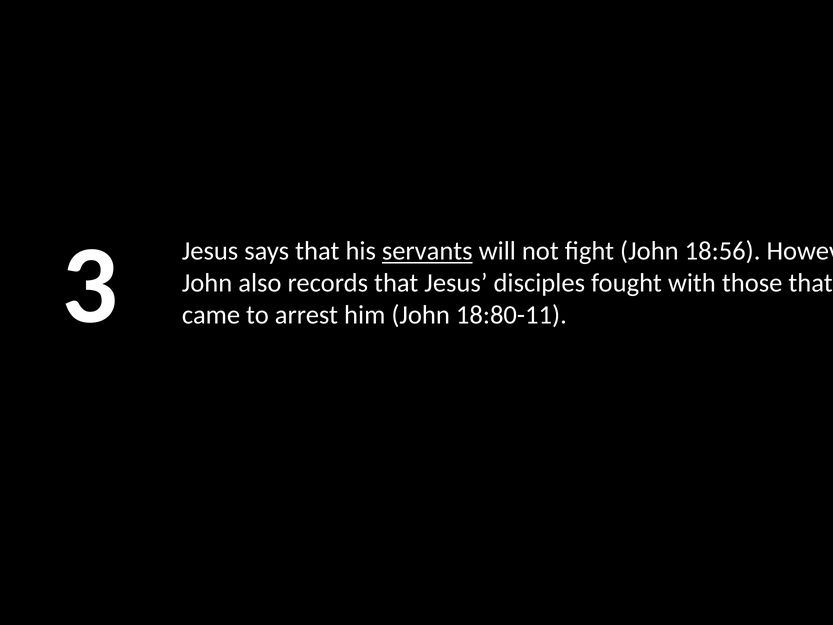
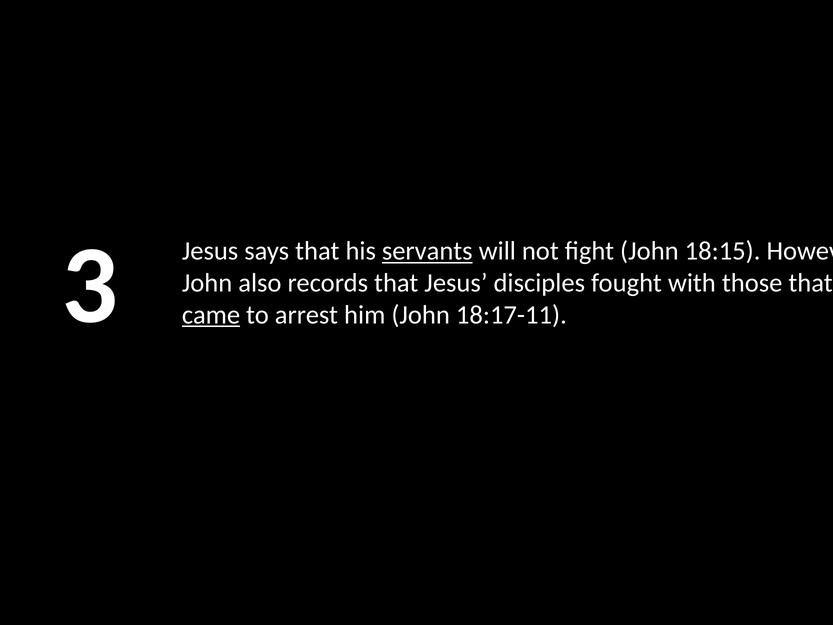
18:56: 18:56 -> 18:15
came underline: none -> present
18:80-11: 18:80-11 -> 18:17-11
